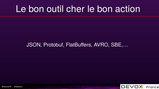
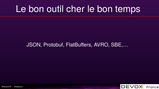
action: action -> temps
